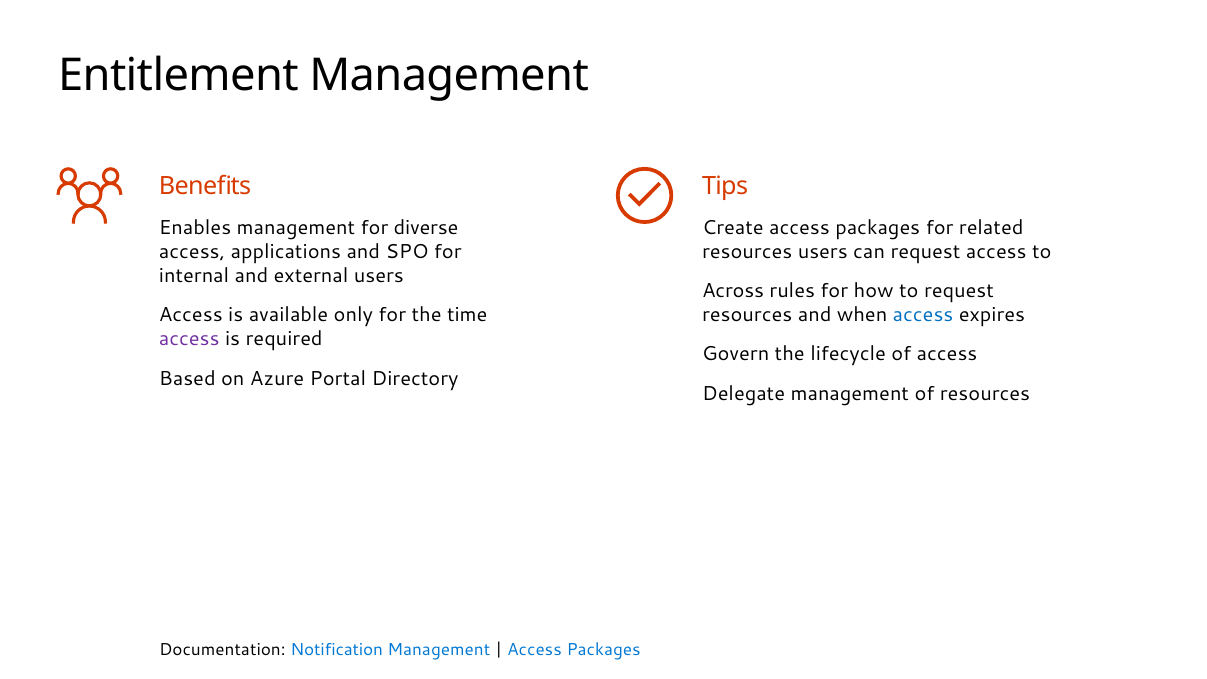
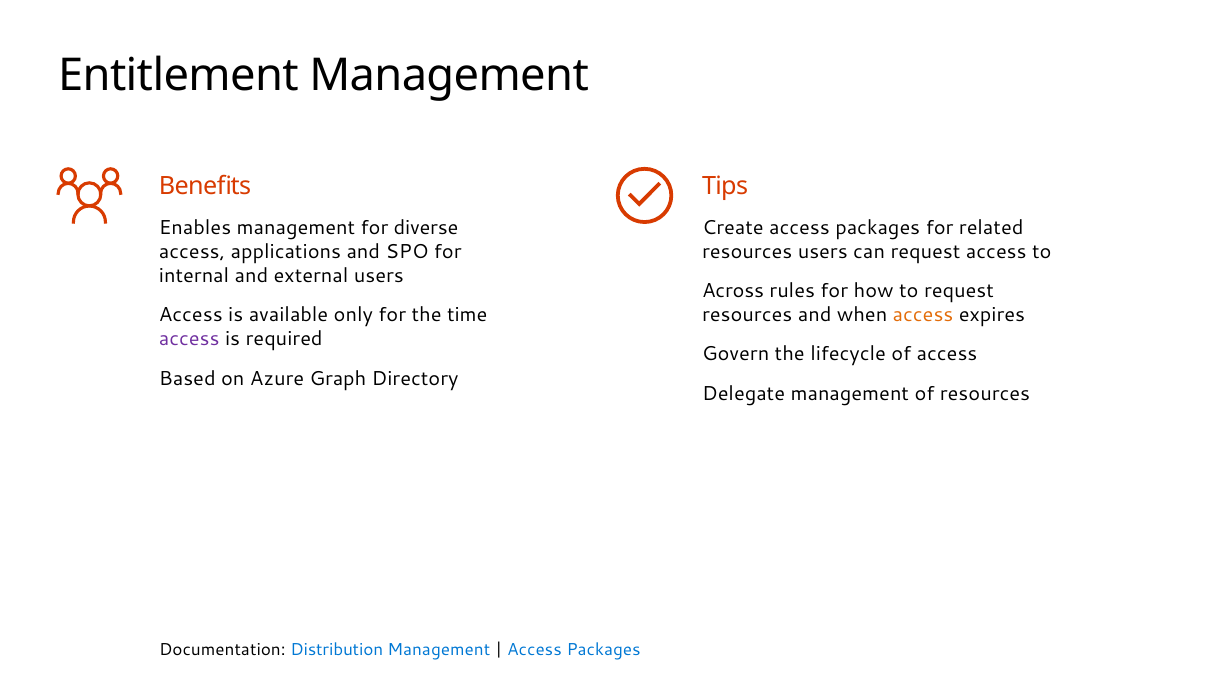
access at (923, 315) colour: blue -> orange
Portal: Portal -> Graph
Notification: Notification -> Distribution
